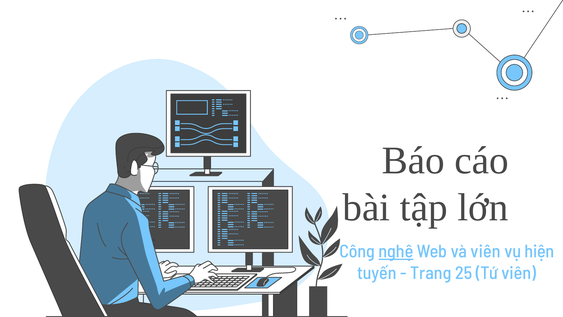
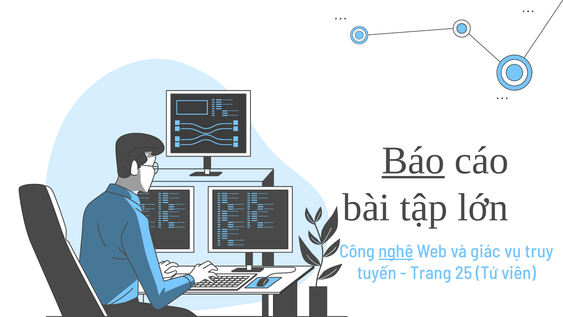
Báo underline: none -> present
và viên: viên -> giác
hiện: hiện -> truy
